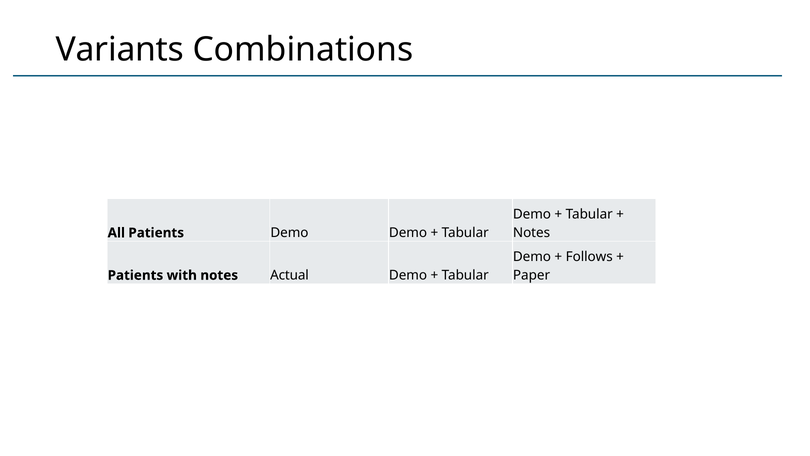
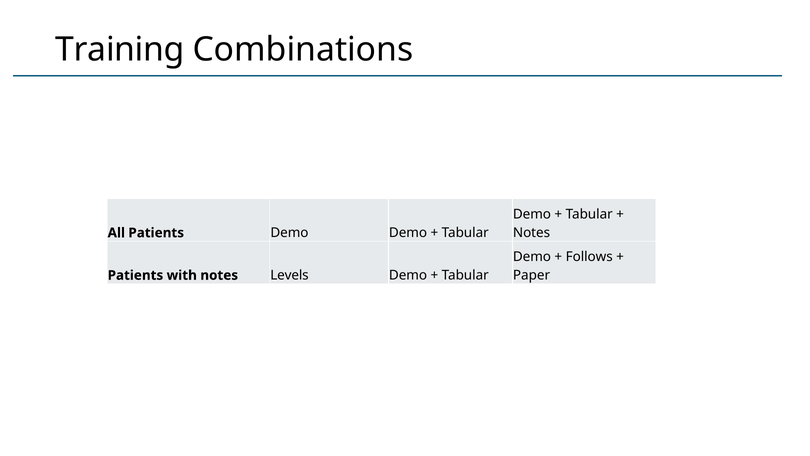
Variants: Variants -> Training
Actual: Actual -> Levels
